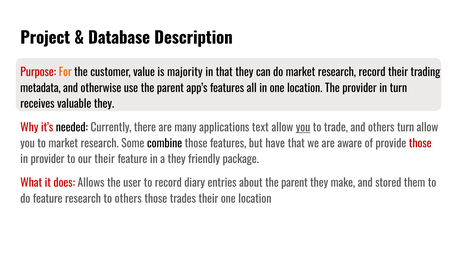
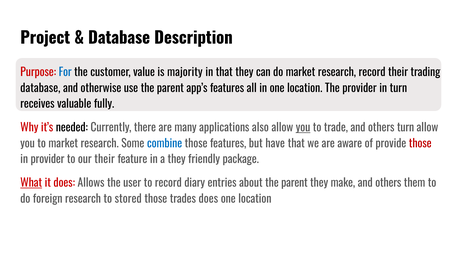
For colour: orange -> blue
metadata at (40, 88): metadata -> database
valuable they: they -> fully
text: text -> also
combine colour: black -> blue
What underline: none -> present
make and stored: stored -> others
do feature: feature -> foreign
to others: others -> stored
trades their: their -> does
